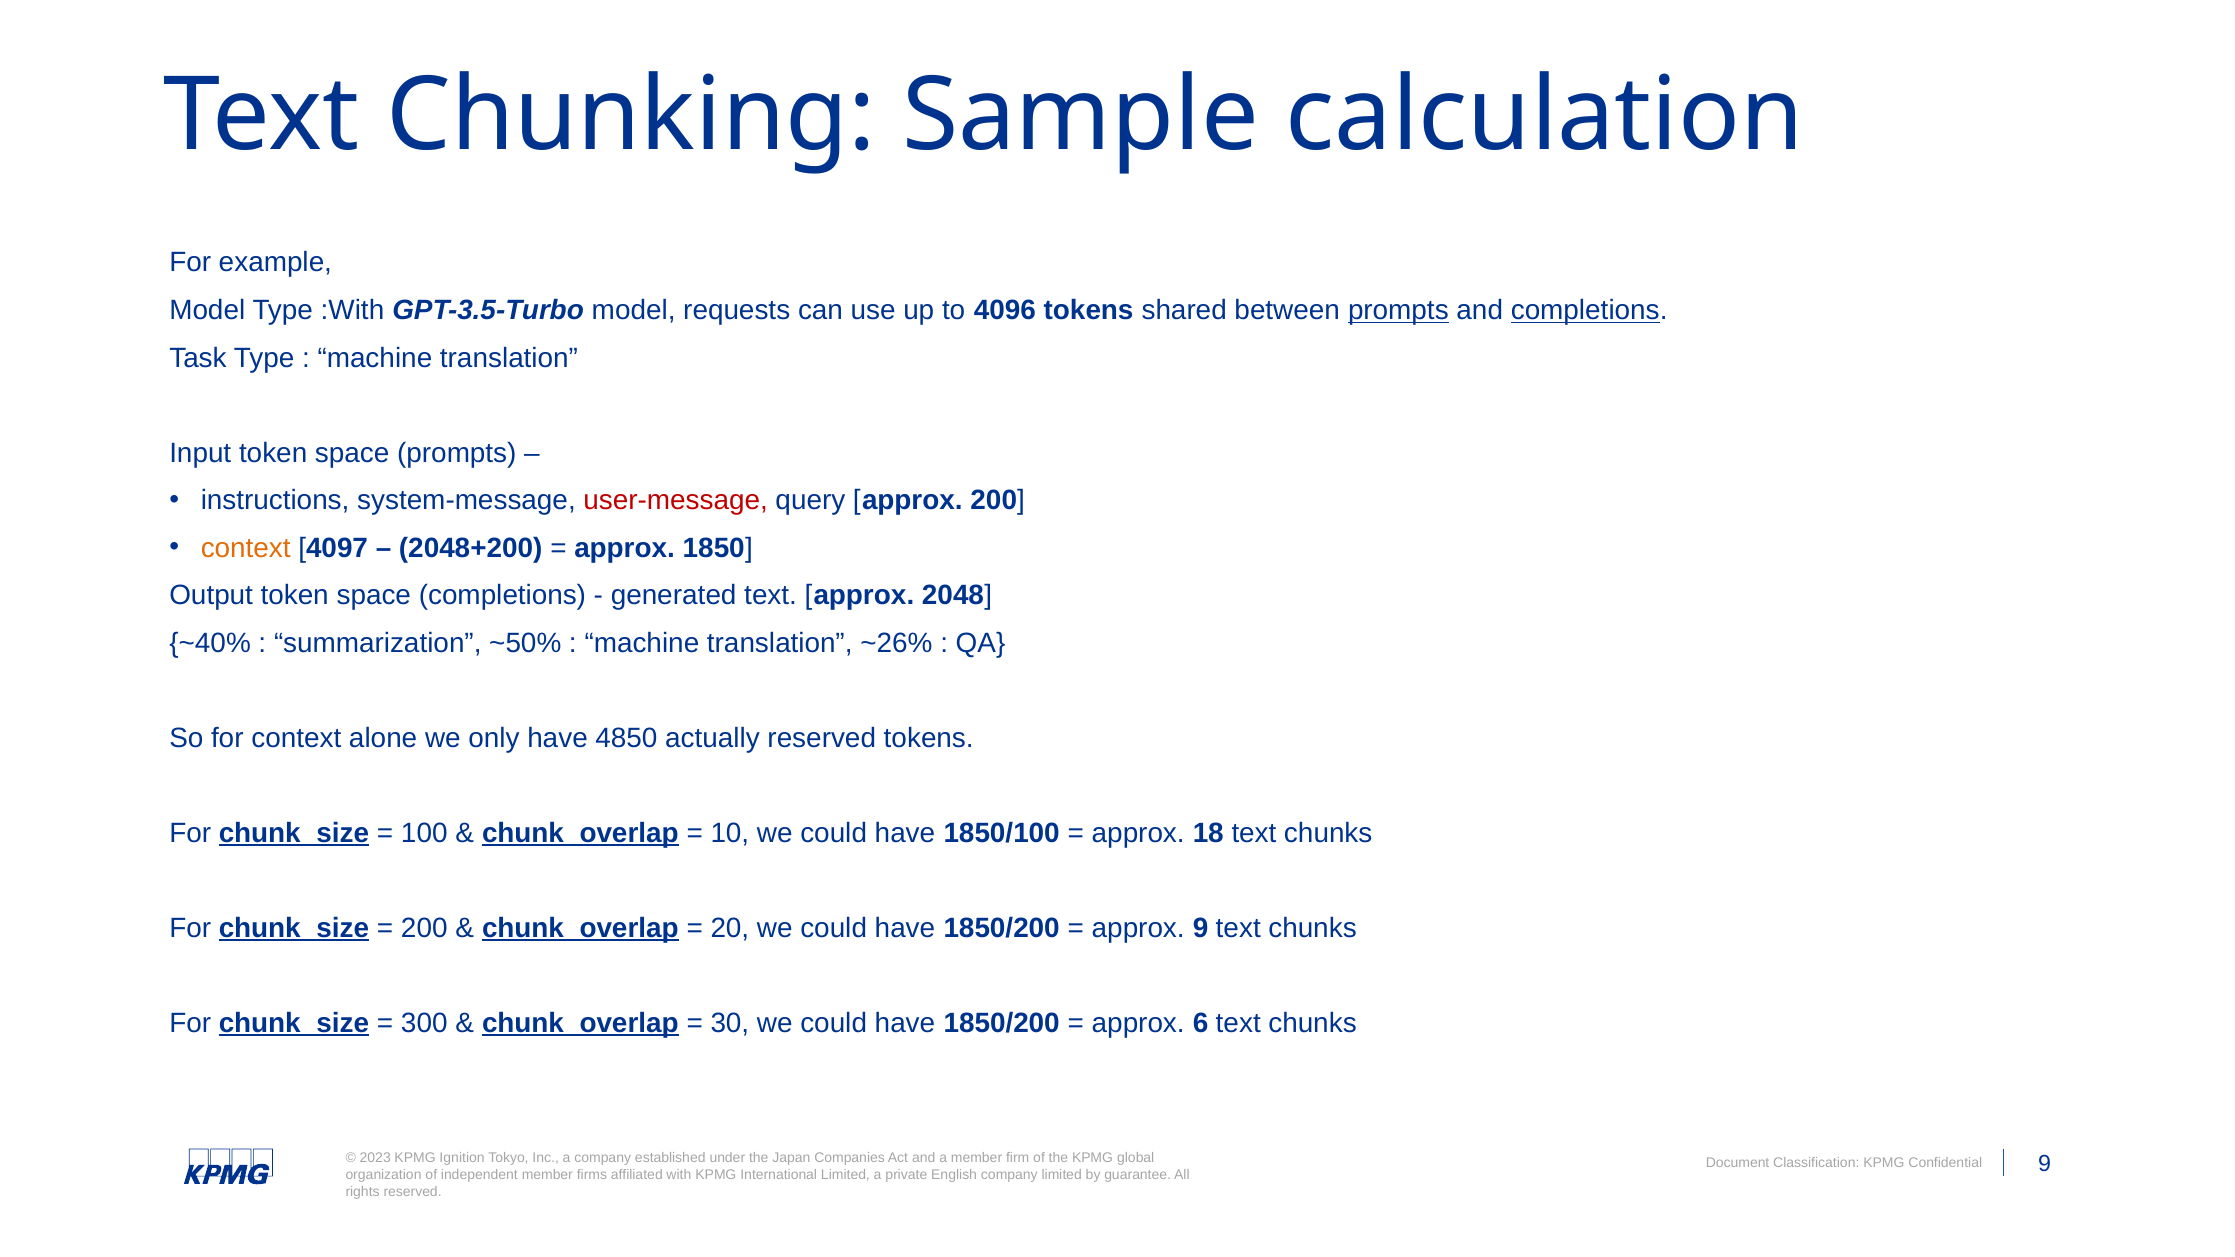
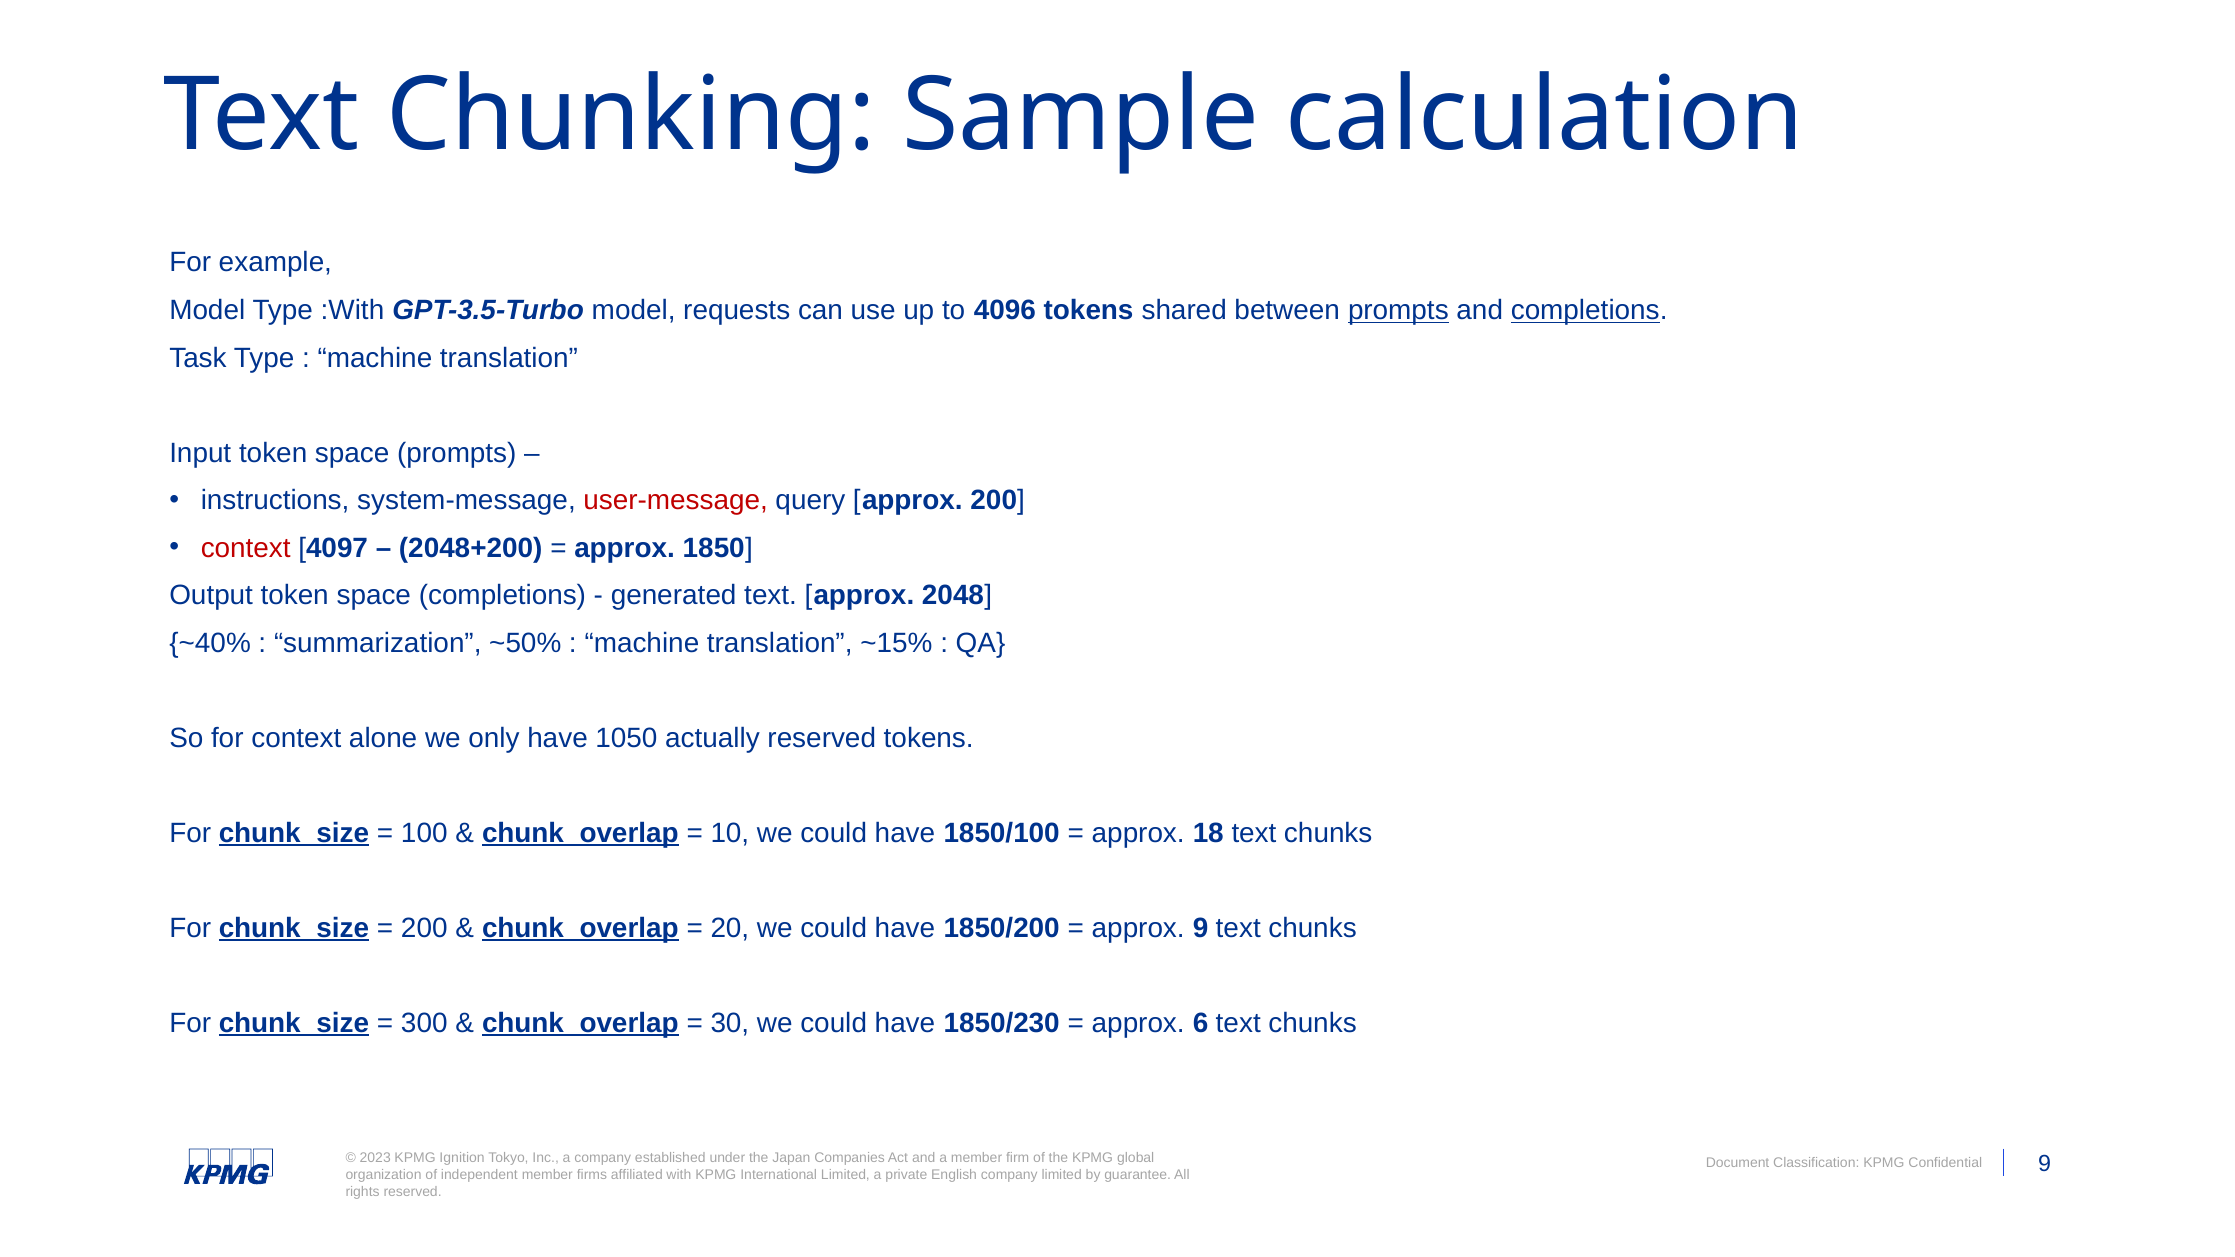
context at (246, 548) colour: orange -> red
~26%: ~26% -> ~15%
4850: 4850 -> 1050
1850/200 at (1002, 1023): 1850/200 -> 1850/230
